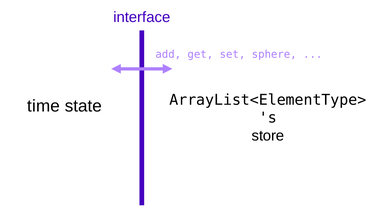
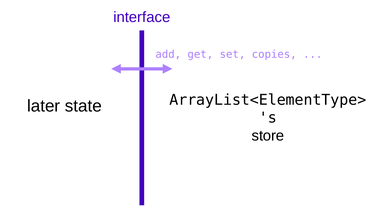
sphere: sphere -> copies
time: time -> later
